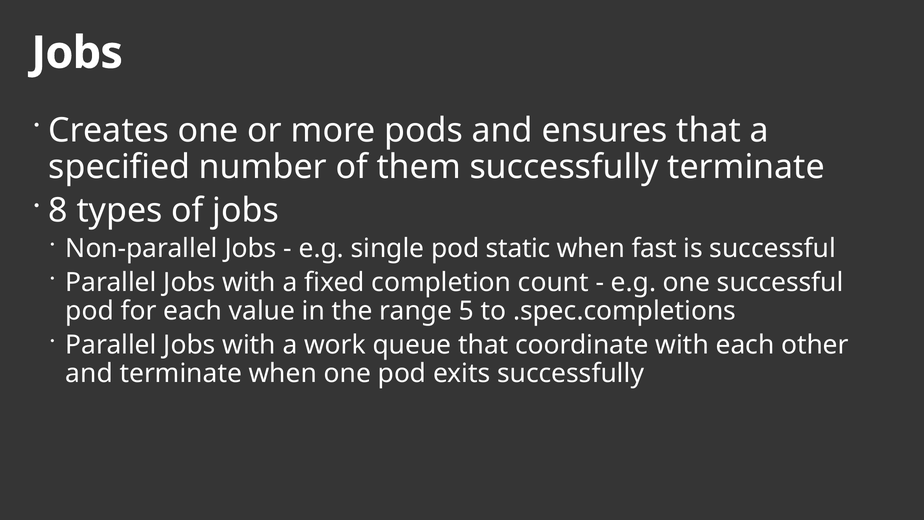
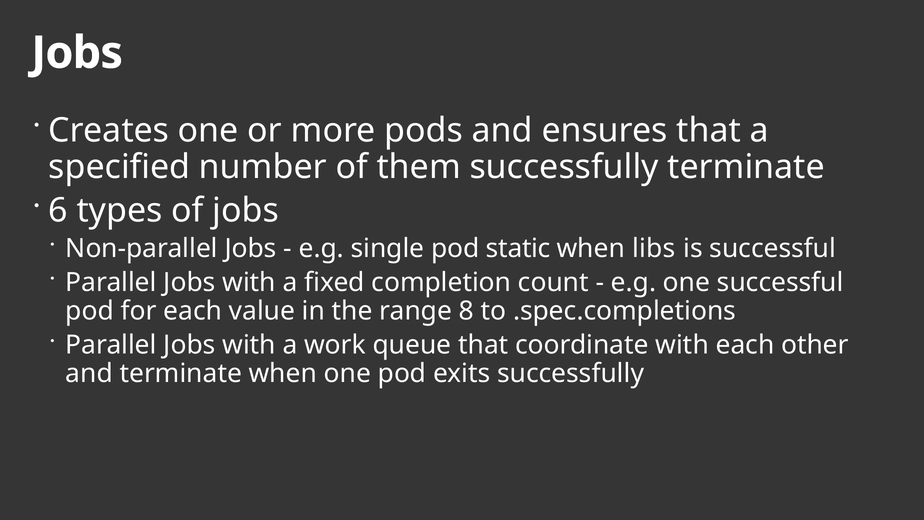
8: 8 -> 6
fast: fast -> libs
5: 5 -> 8
